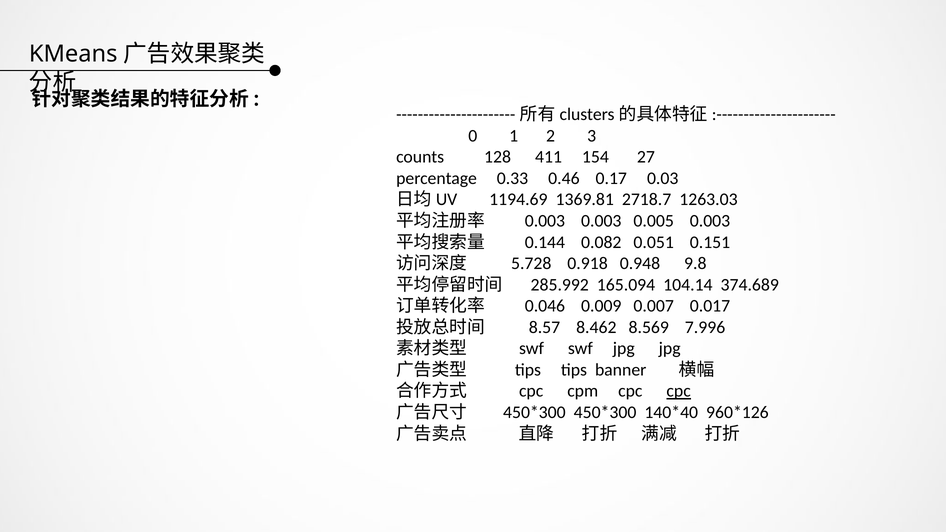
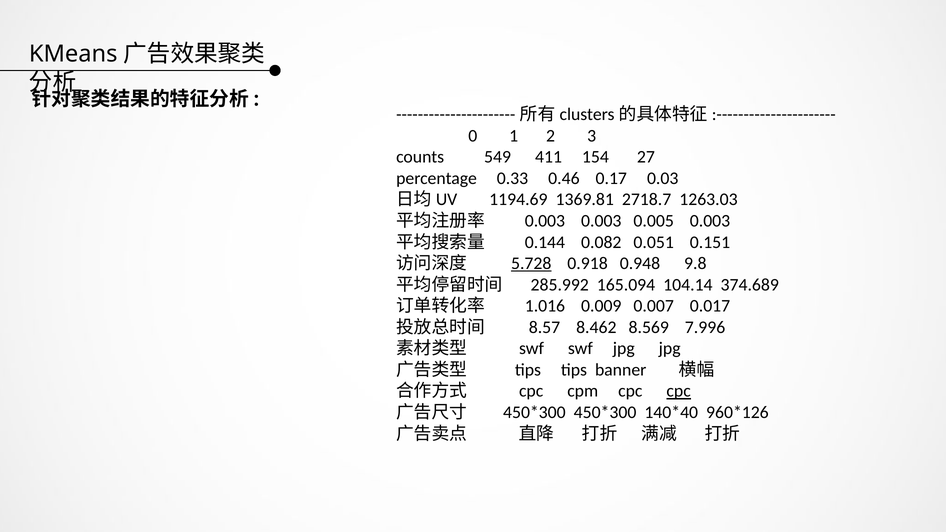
128: 128 -> 549
5.728 underline: none -> present
0.046: 0.046 -> 1.016
